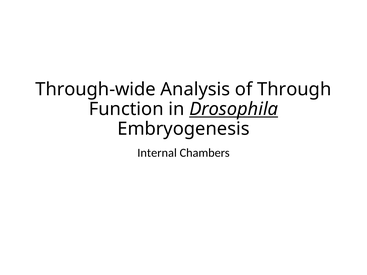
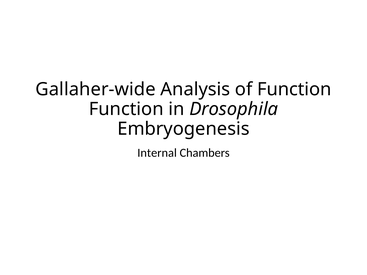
Through-wide: Through-wide -> Gallaher-wide
of Through: Through -> Function
Drosophila underline: present -> none
